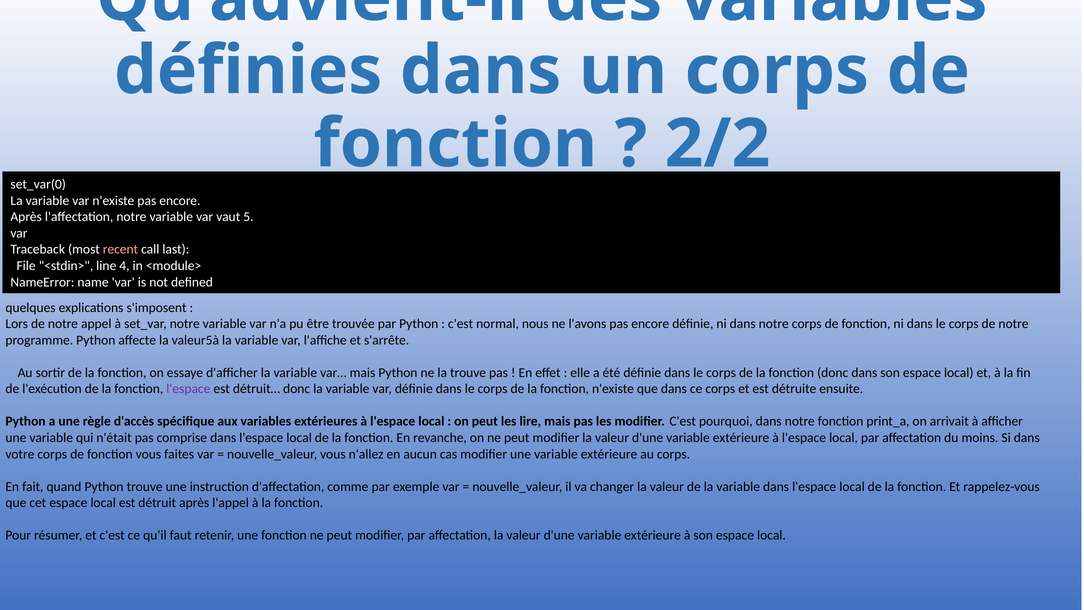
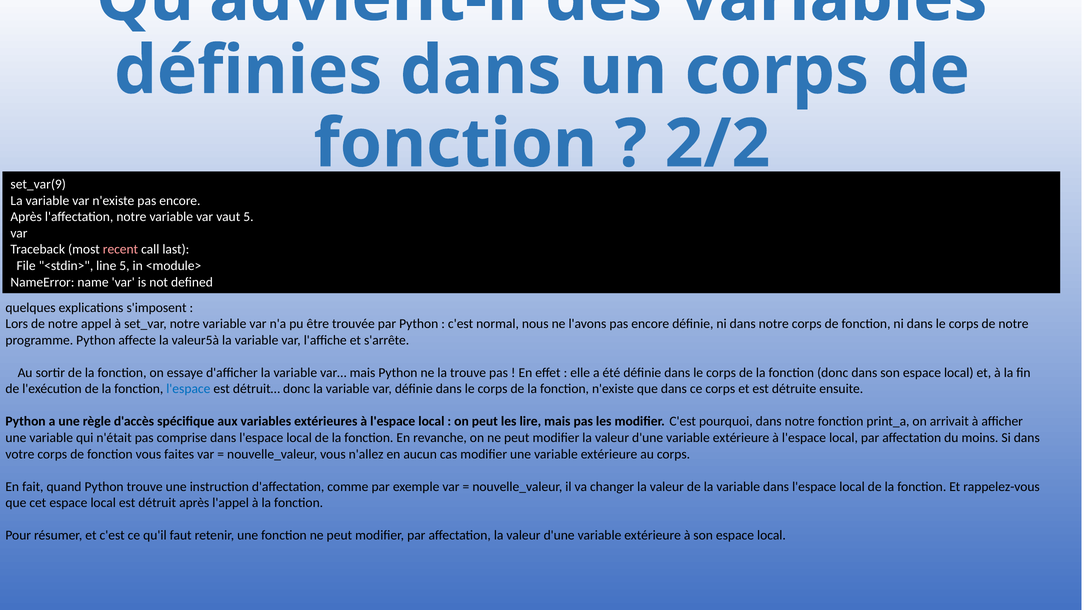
set_var(0: set_var(0 -> set_var(9
line 4: 4 -> 5
l'espace at (188, 389) colour: purple -> blue
